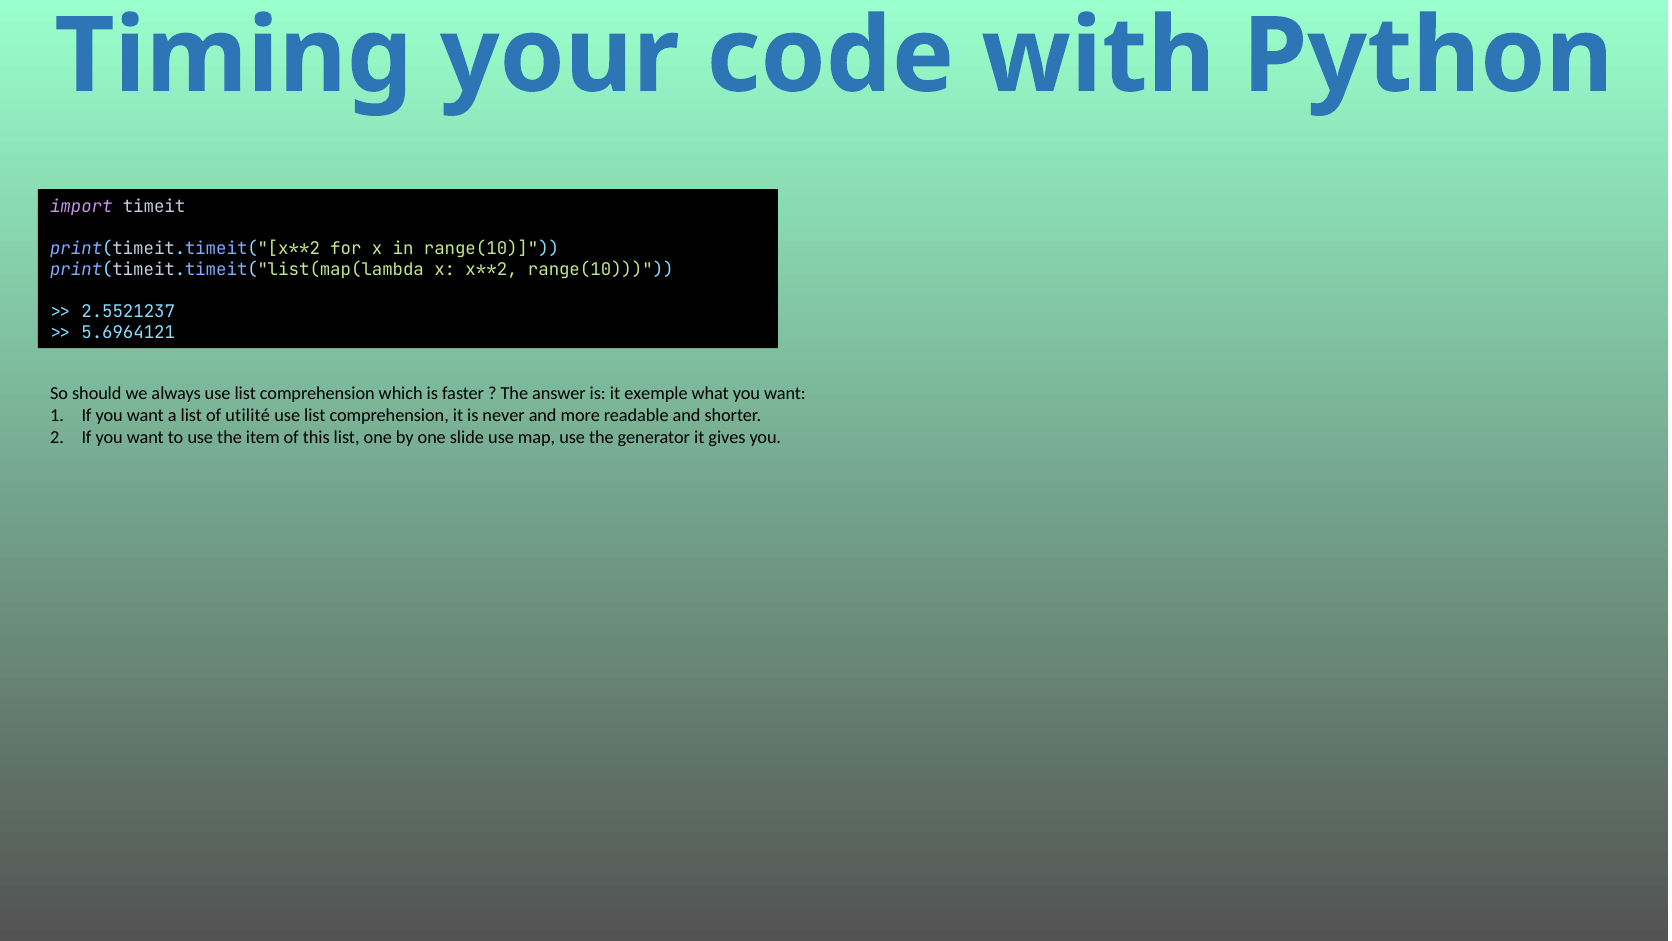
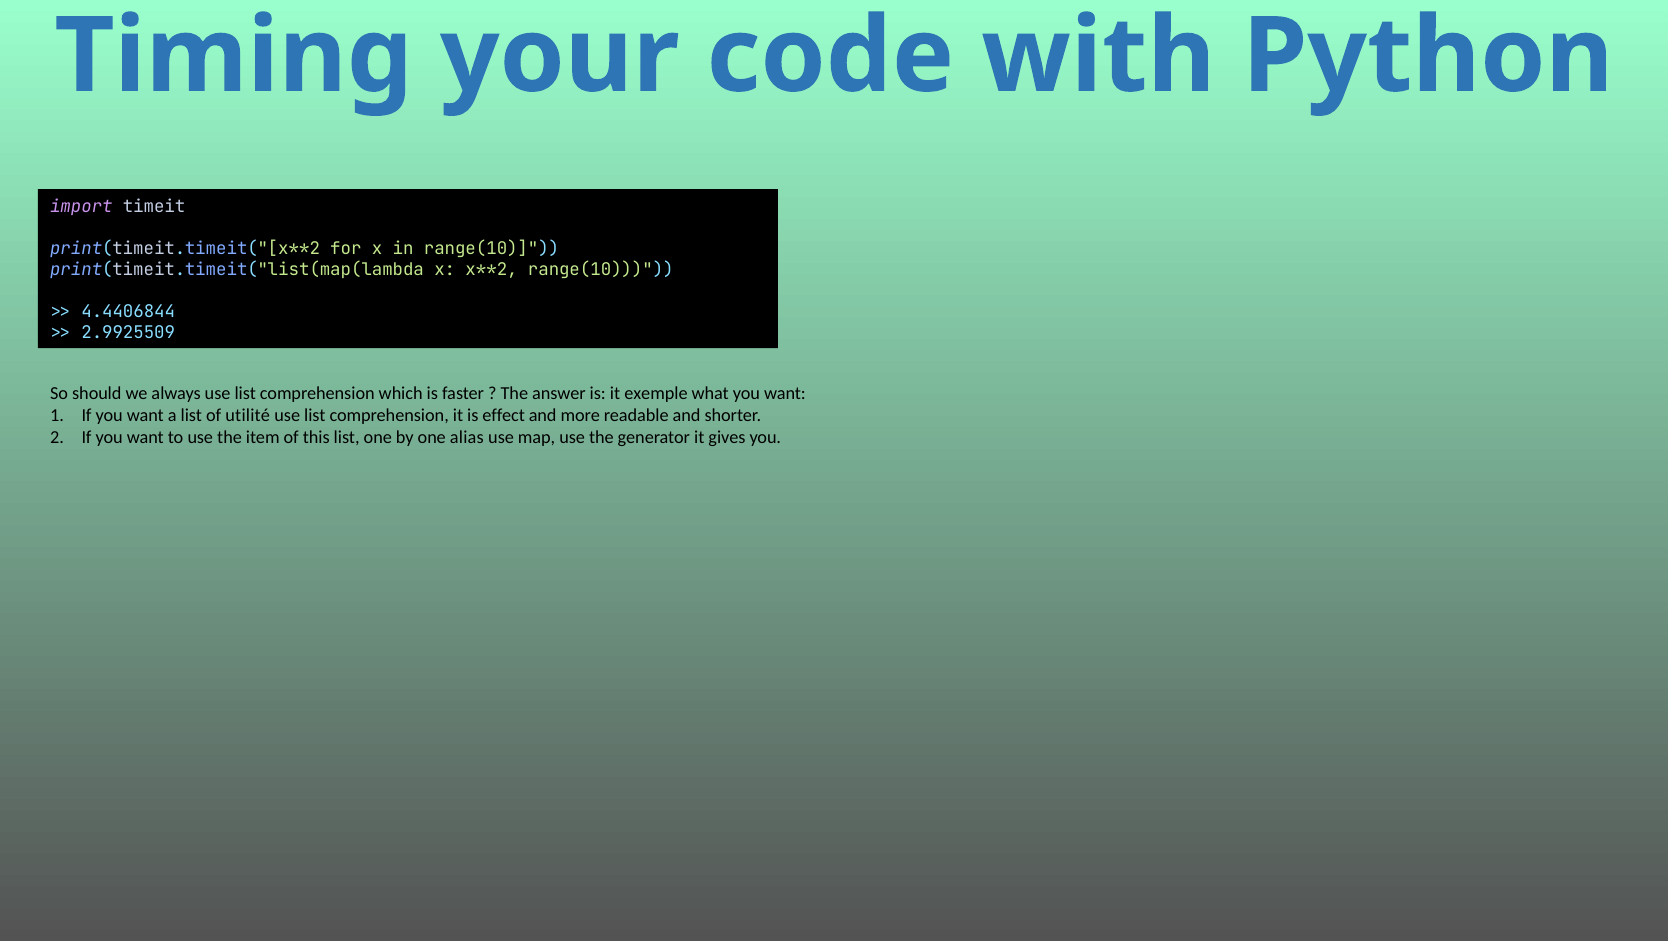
2.5521237: 2.5521237 -> 4.4406844
5.6964121: 5.6964121 -> 2.9925509
never: never -> effect
slide: slide -> alias
